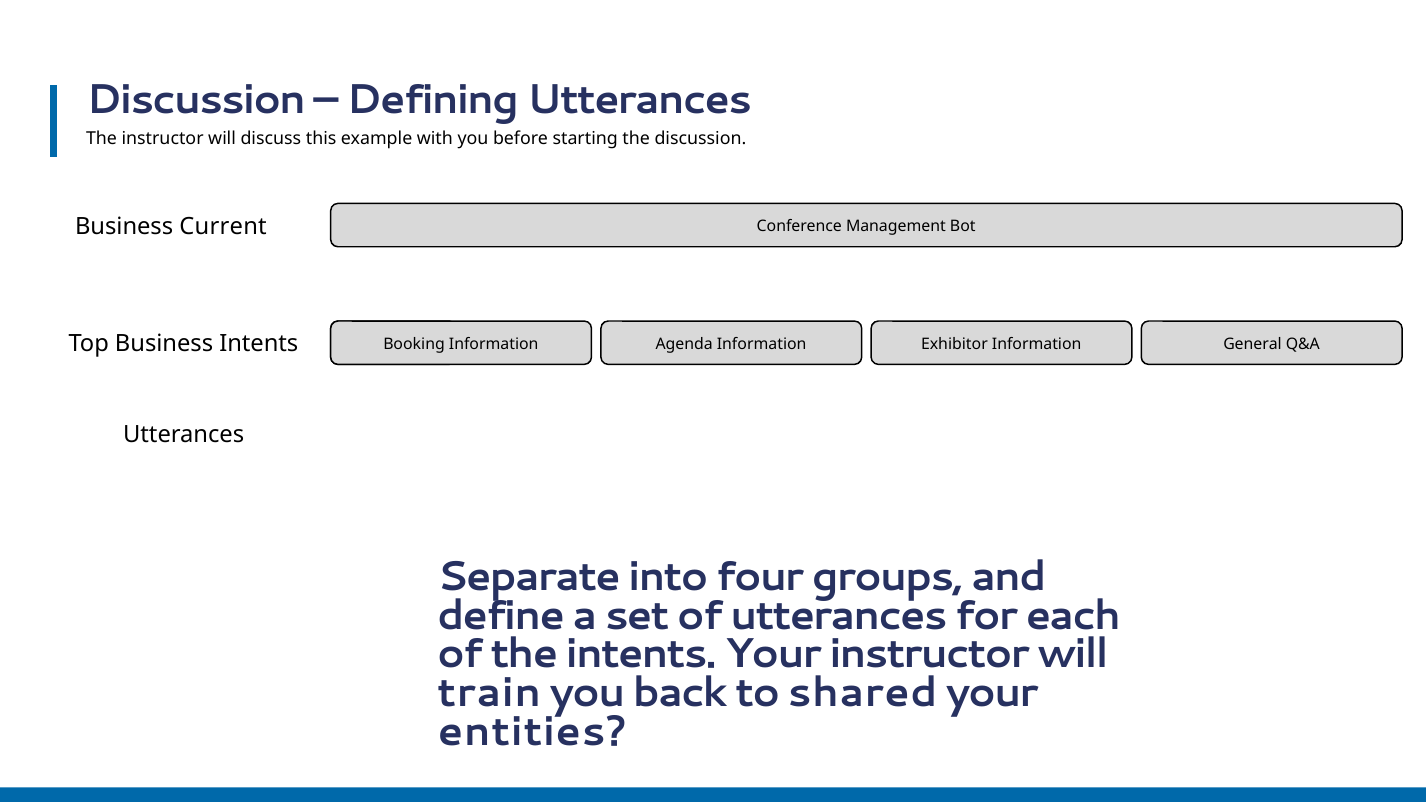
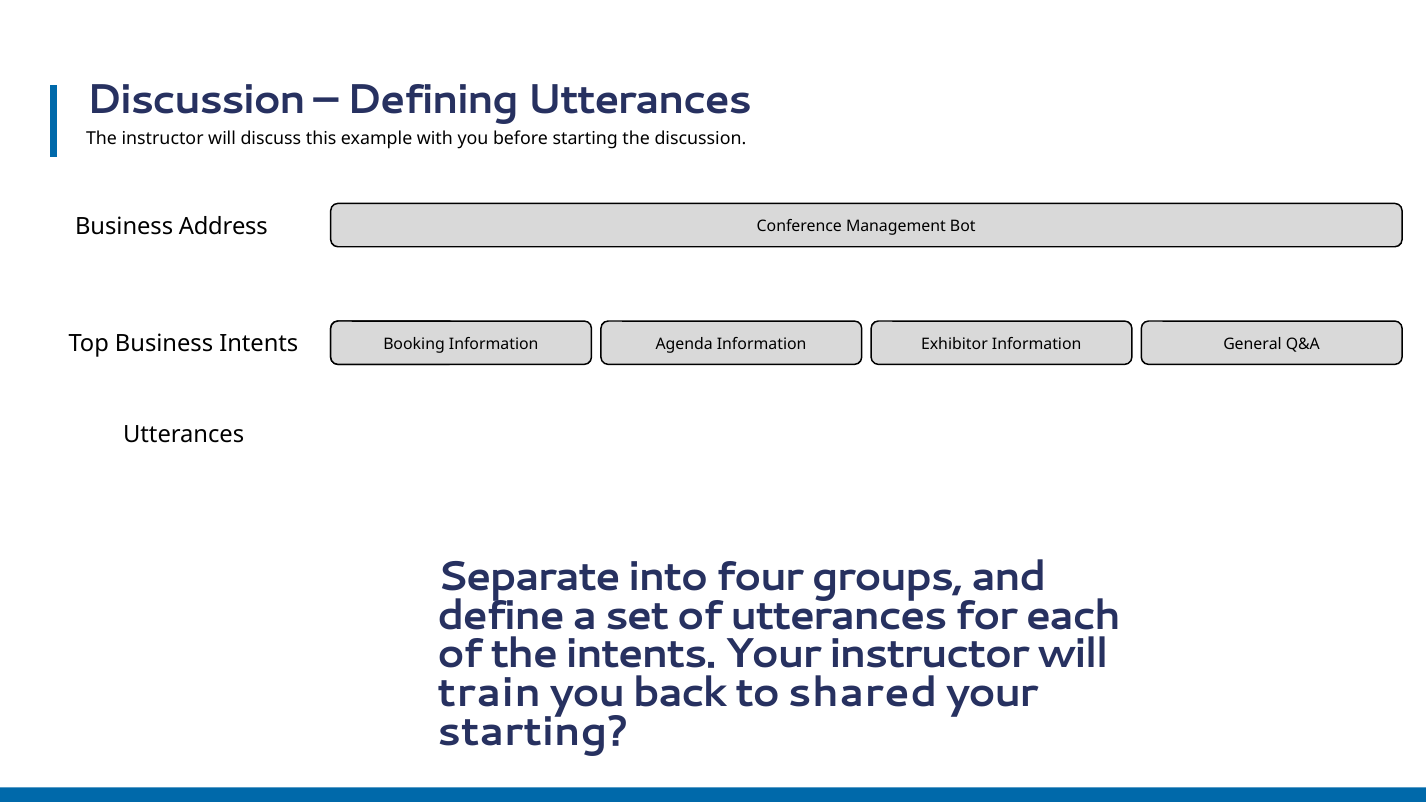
Current: Current -> Address
entities at (532, 732): entities -> starting
